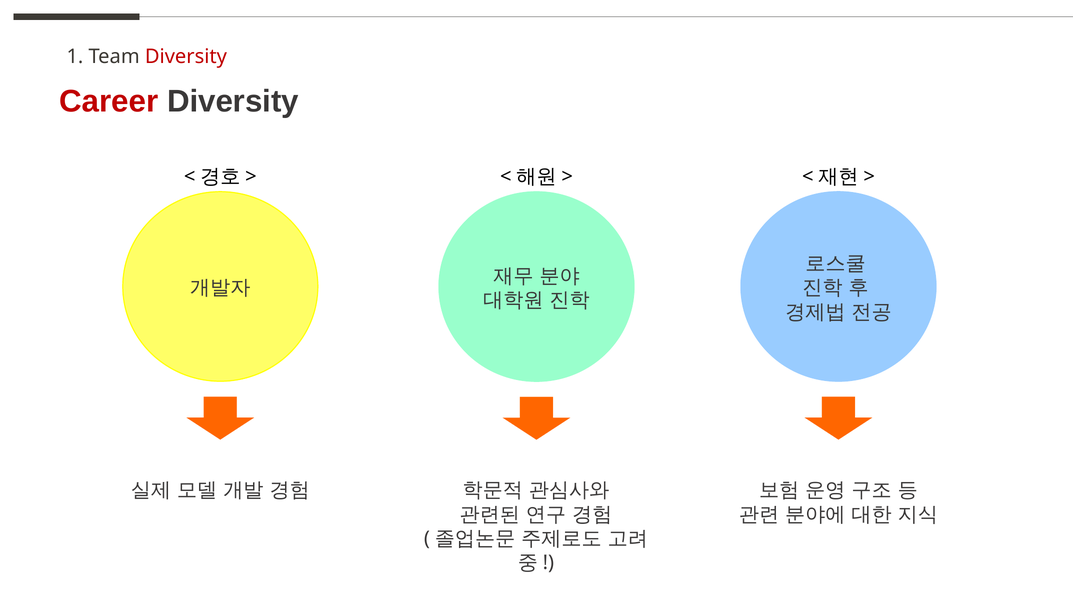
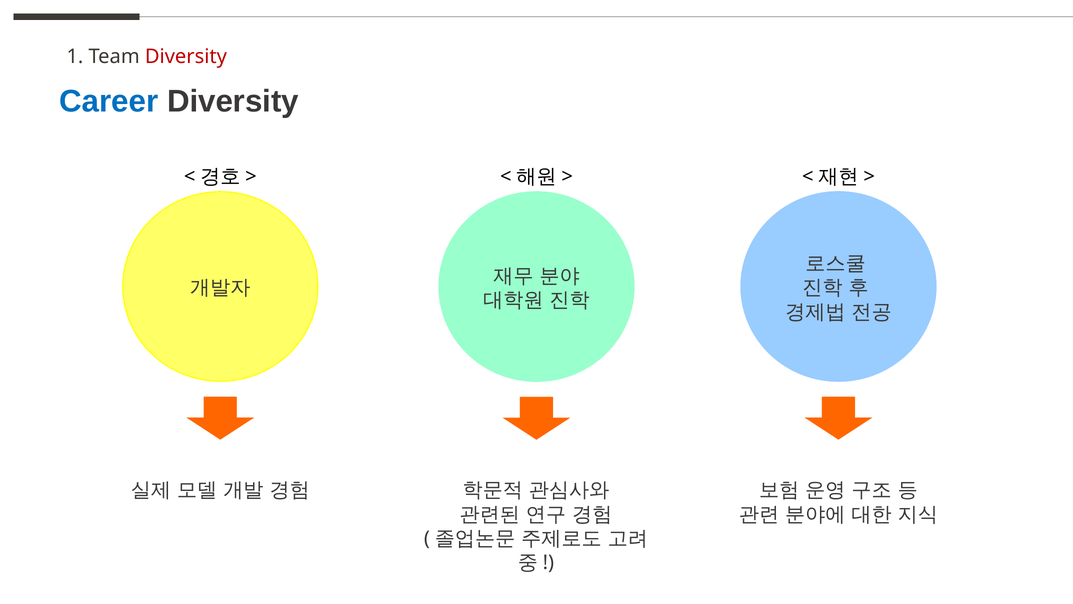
Career colour: red -> blue
